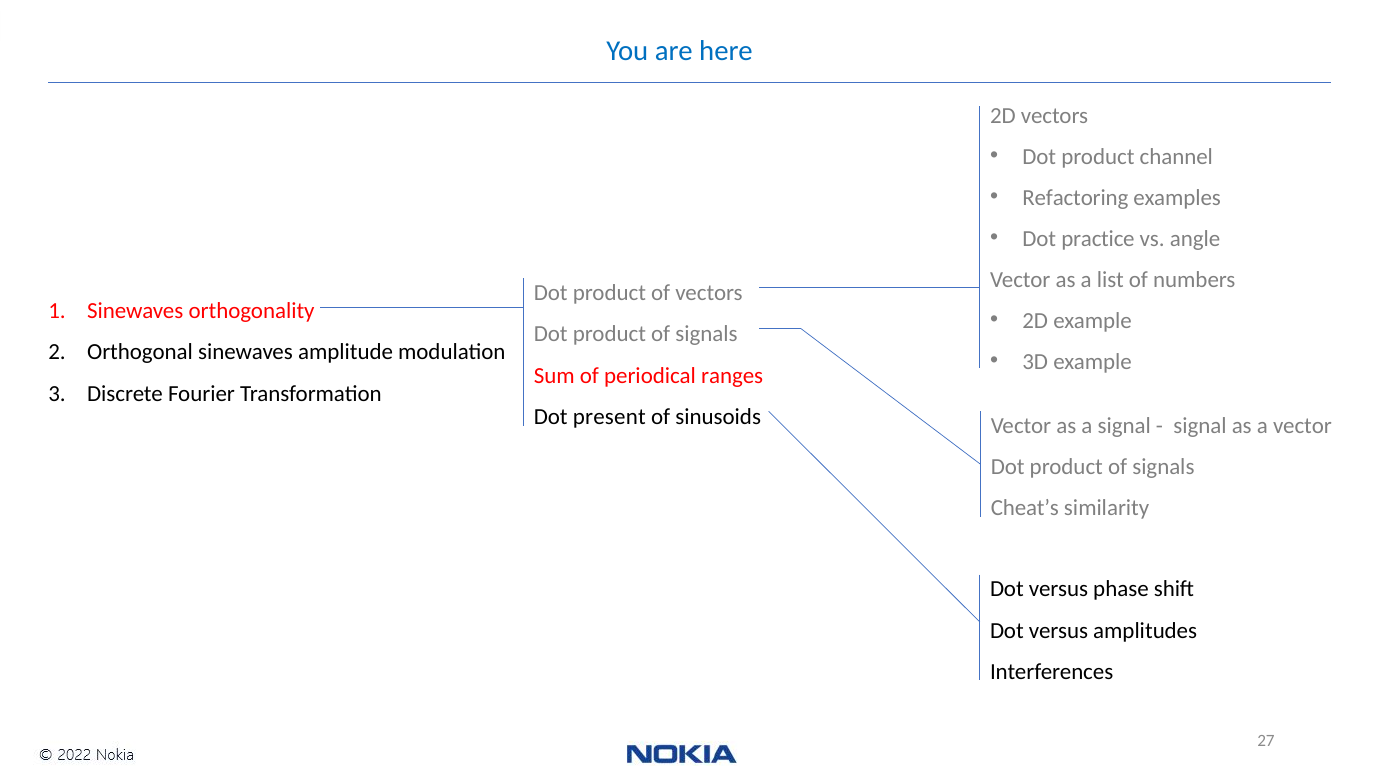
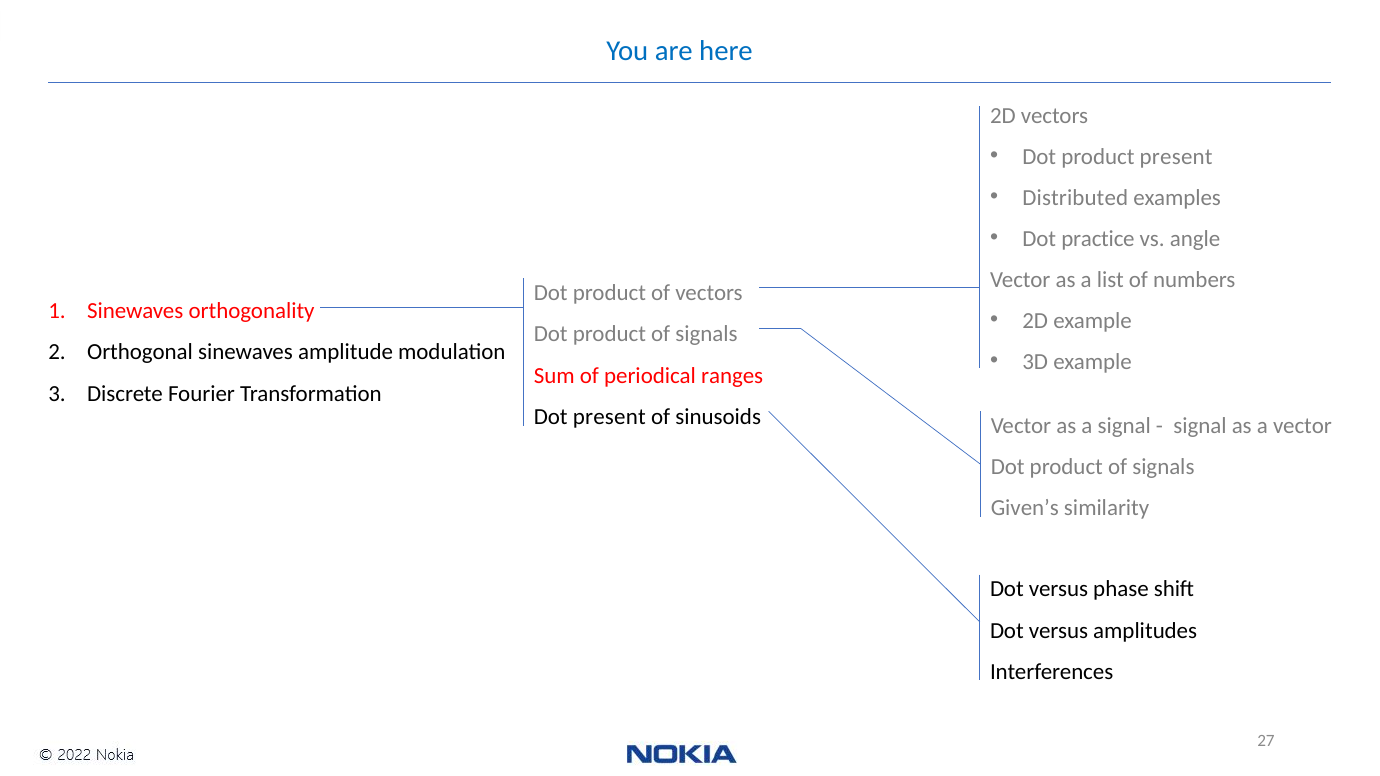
product channel: channel -> present
Refactoring: Refactoring -> Distributed
Cheat’s: Cheat’s -> Given’s
